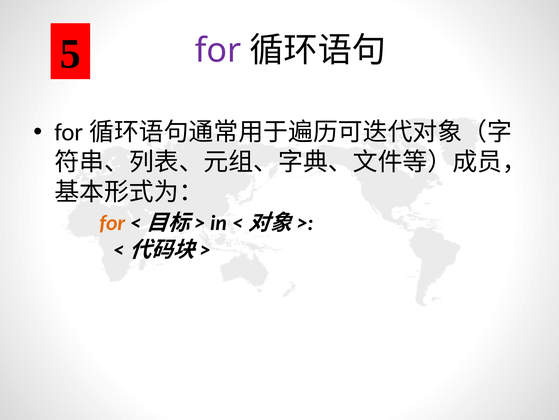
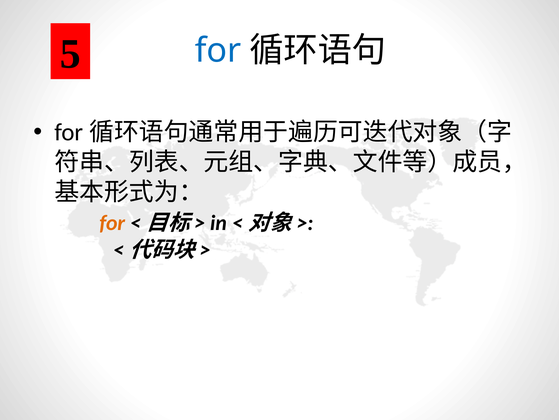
for at (218, 50) colour: purple -> blue
